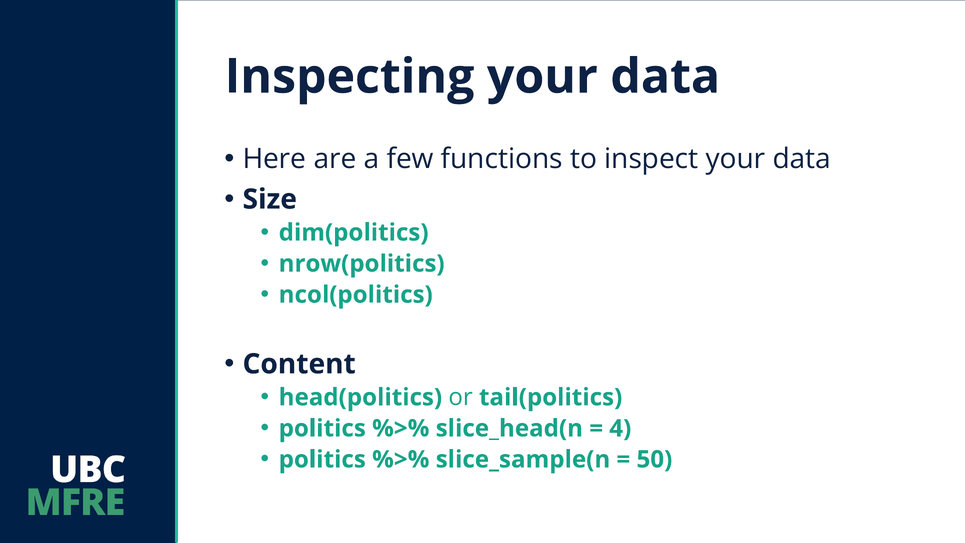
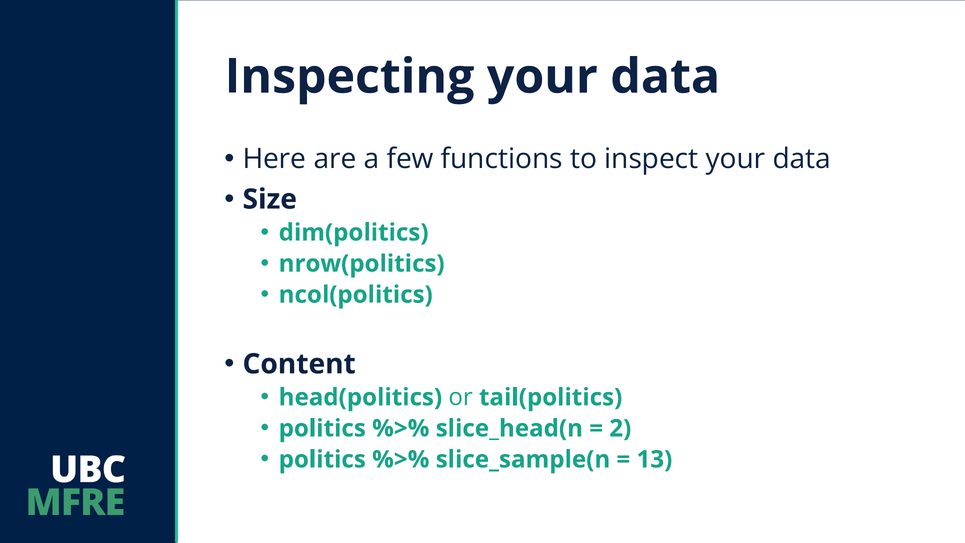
4: 4 -> 2
50: 50 -> 13
